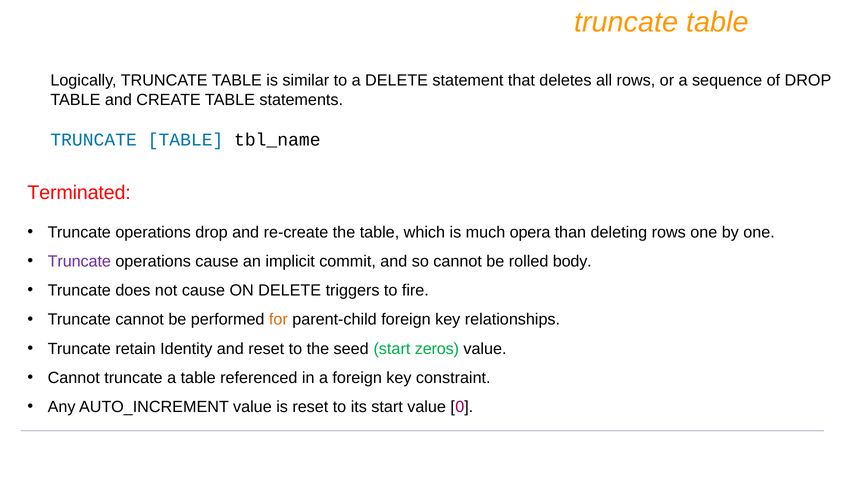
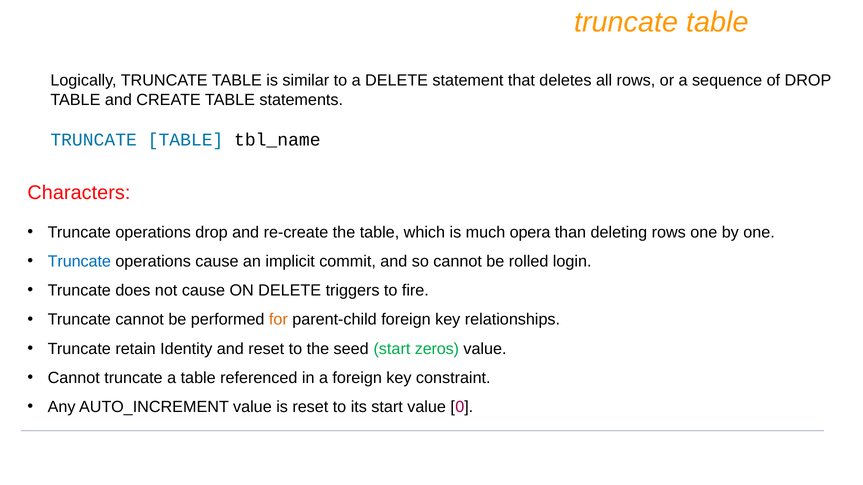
Terminated: Terminated -> Characters
Truncate at (79, 262) colour: purple -> blue
body: body -> login
